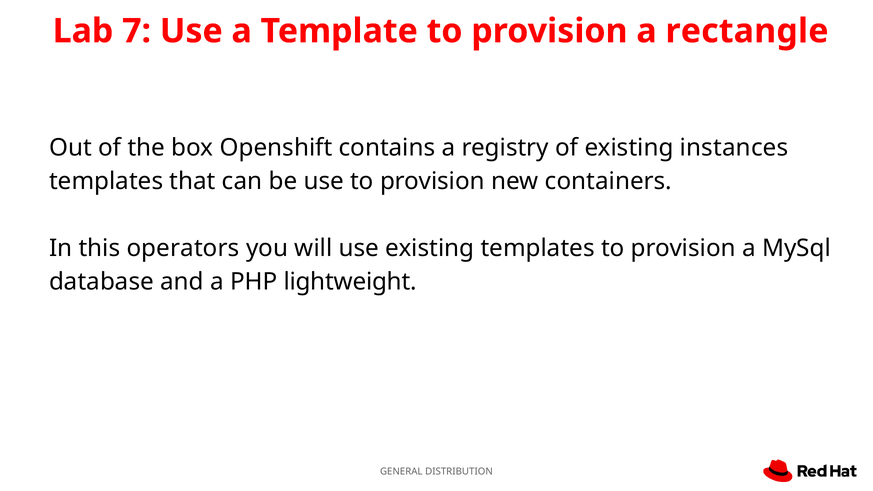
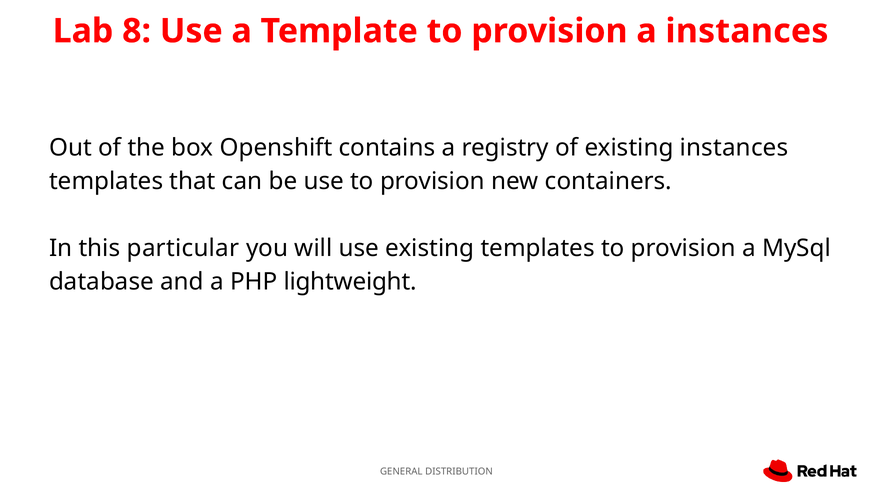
7: 7 -> 8
a rectangle: rectangle -> instances
operators: operators -> particular
